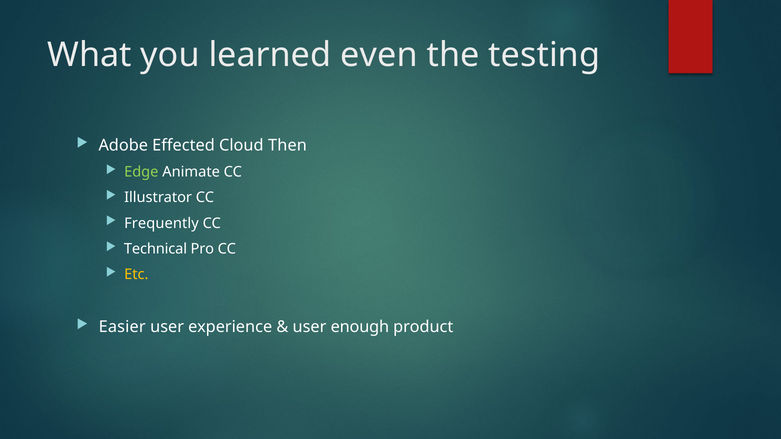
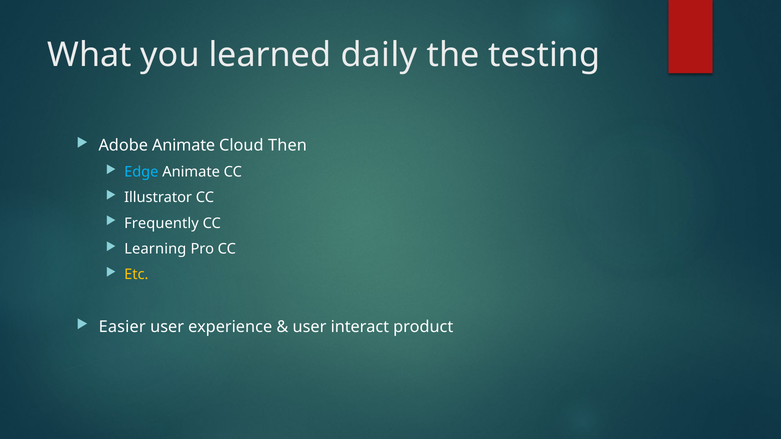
even: even -> daily
Adobe Effected: Effected -> Animate
Edge colour: light green -> light blue
Technical: Technical -> Learning
enough: enough -> interact
